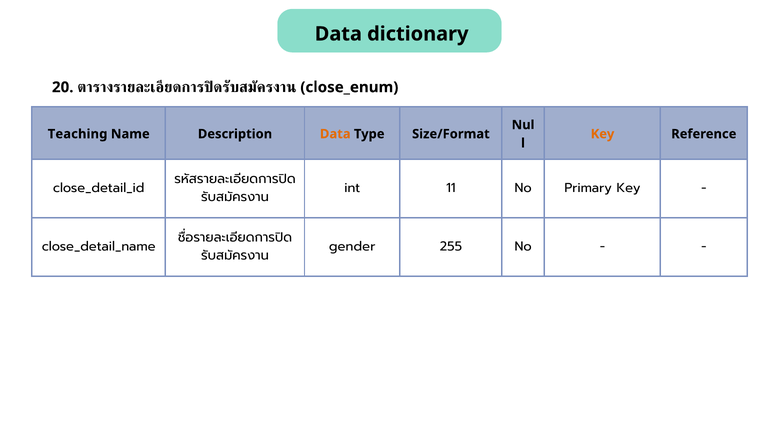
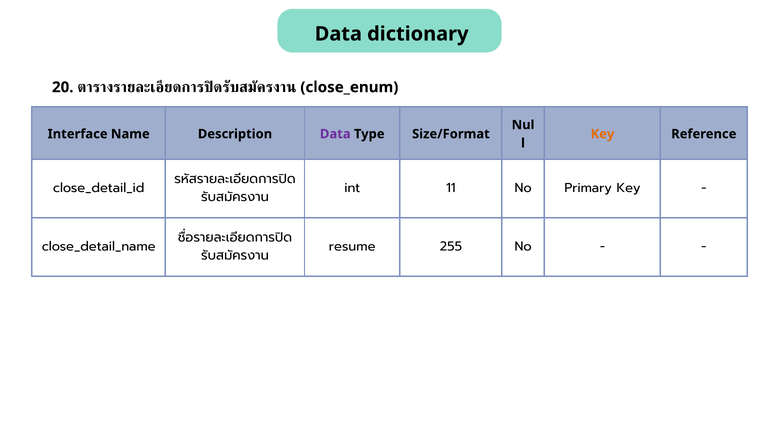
Teaching: Teaching -> Interface
Data at (335, 134) colour: orange -> purple
gender: gender -> resume
